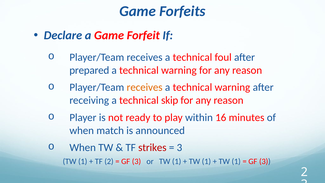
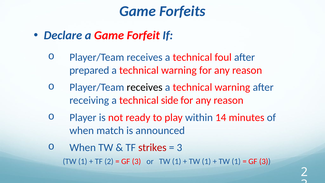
receives at (145, 87) colour: orange -> black
skip: skip -> side
16: 16 -> 14
